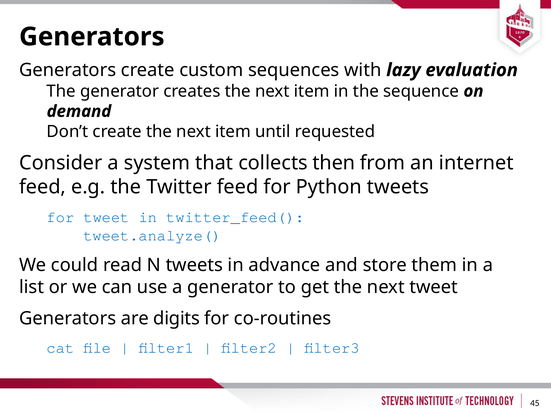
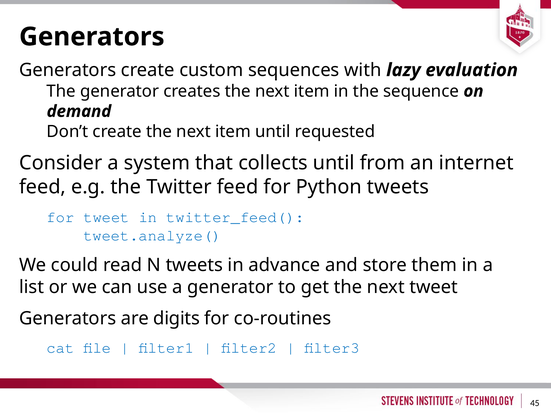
collects then: then -> until
